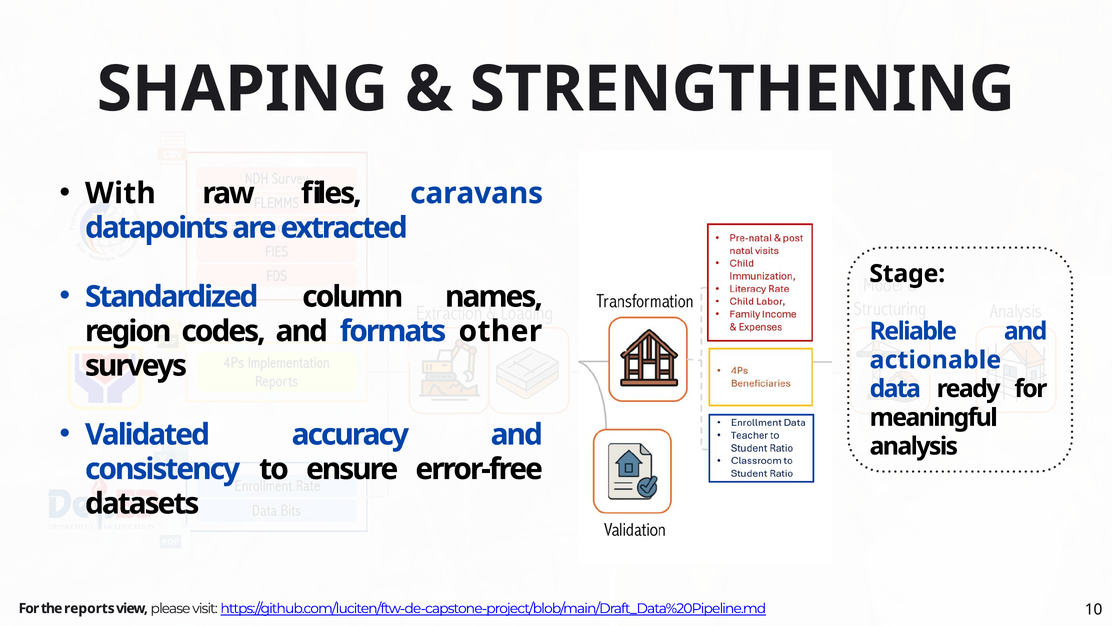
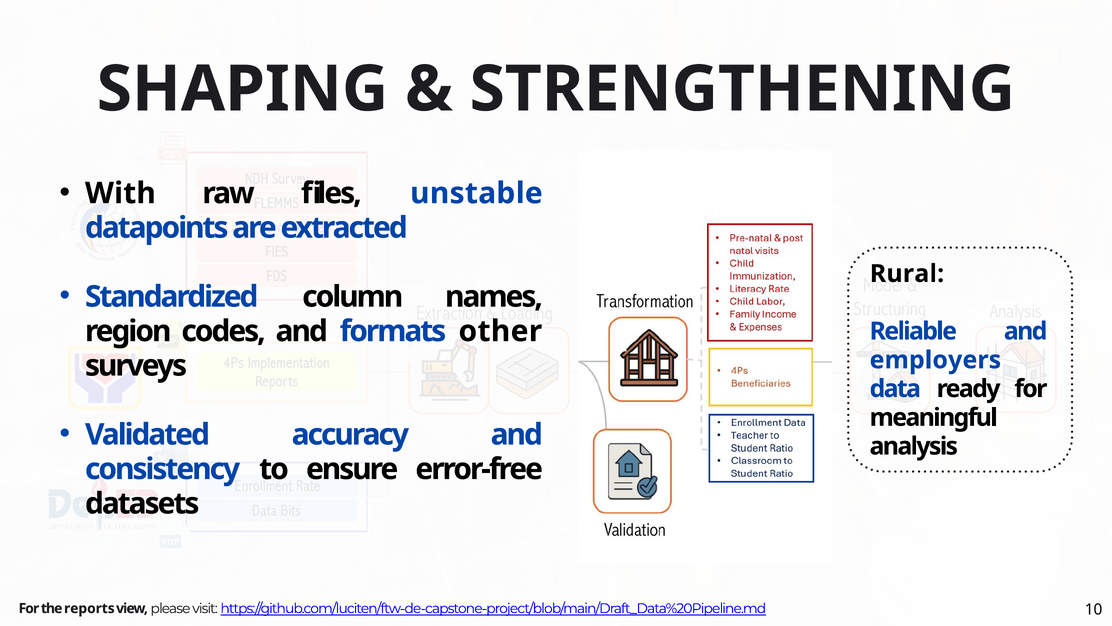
caravans: caravans -> unstable
Stage: Stage -> Rural
actionable: actionable -> employers
